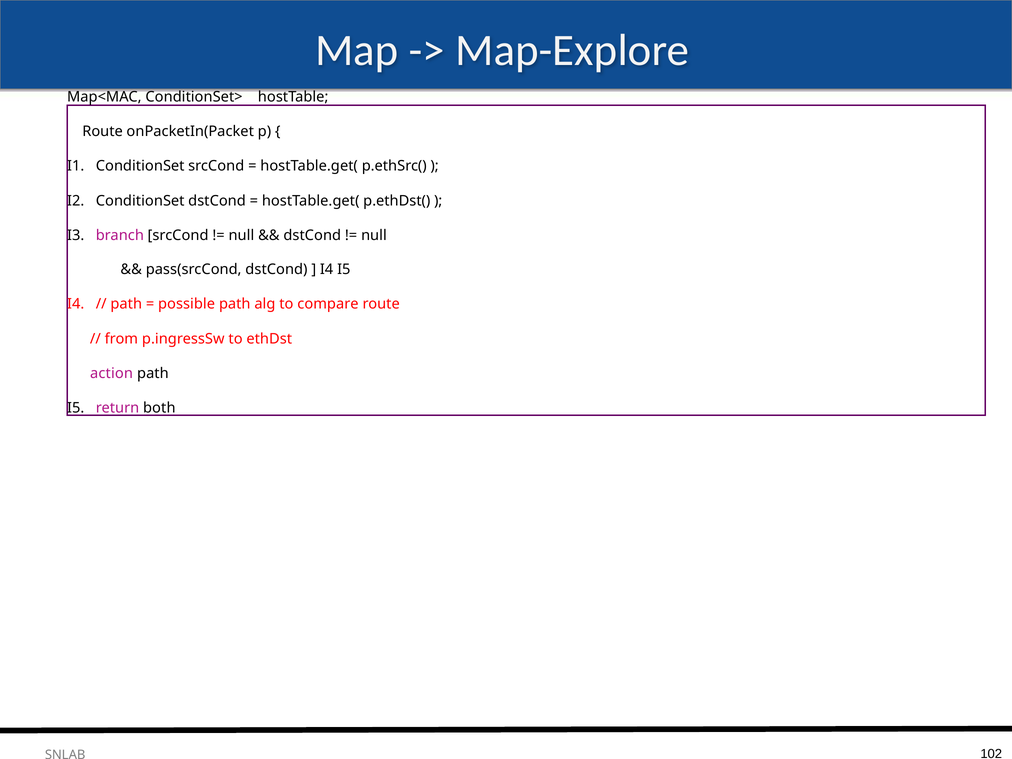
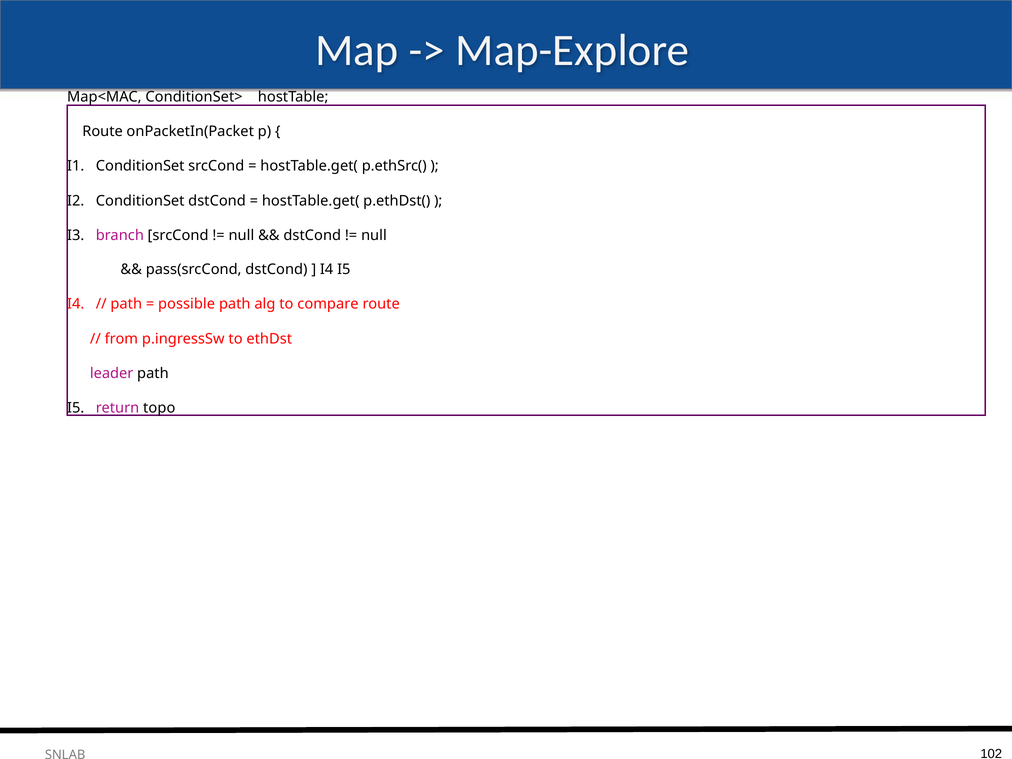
action: action -> leader
both: both -> topo
